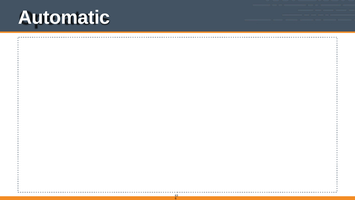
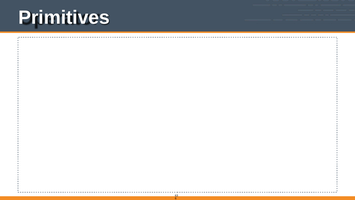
Automatic: Automatic -> Primitives
